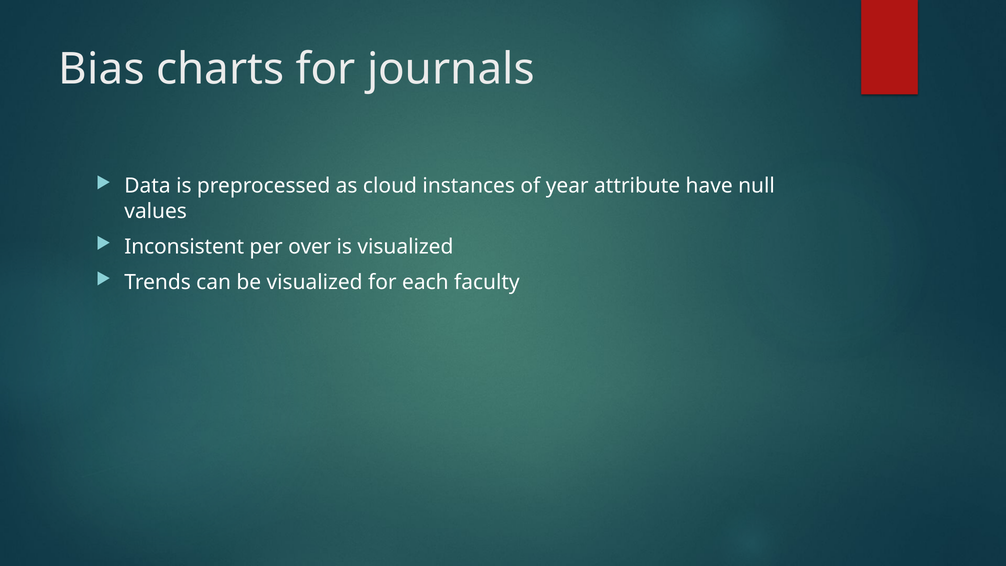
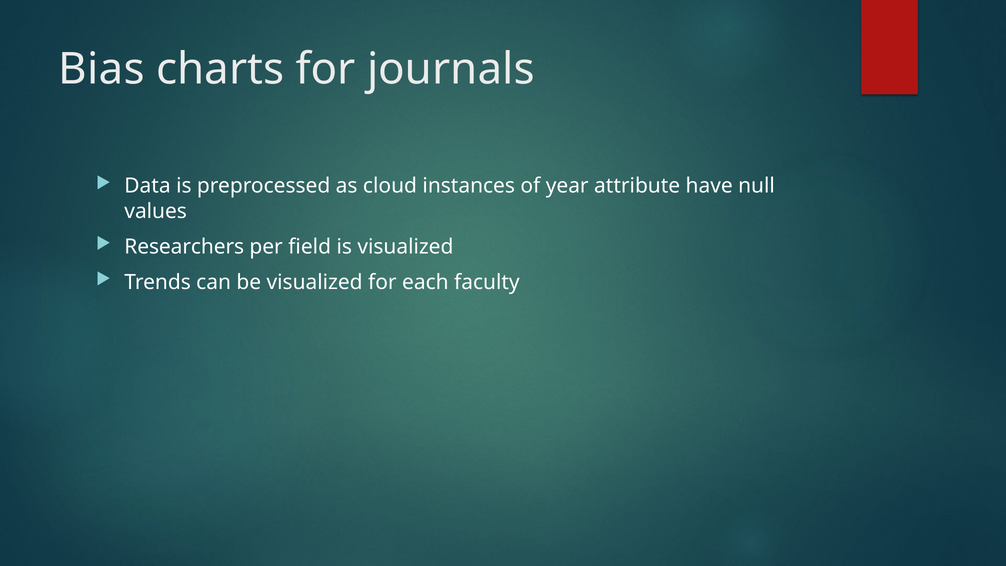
Inconsistent: Inconsistent -> Researchers
over: over -> field
